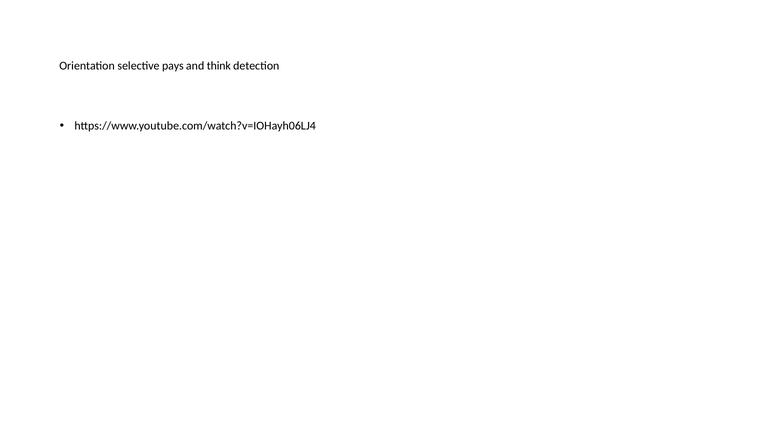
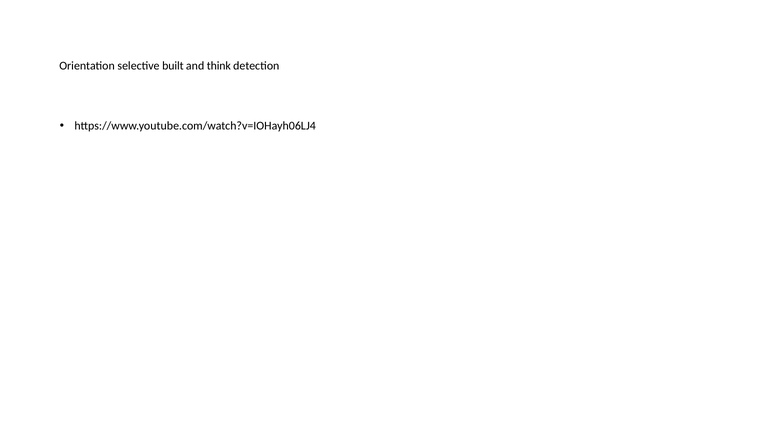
pays: pays -> built
